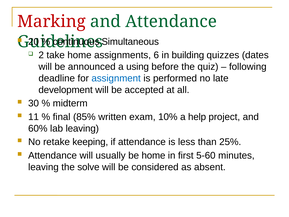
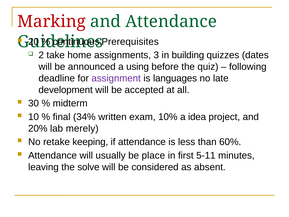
Simultaneous: Simultaneous -> Prerequisites
6: 6 -> 3
assignment colour: blue -> purple
performed: performed -> languages
11: 11 -> 10
85%: 85% -> 34%
help: help -> idea
60%: 60% -> 20%
lab leaving: leaving -> merely
25%: 25% -> 60%
be home: home -> place
5-60: 5-60 -> 5-11
